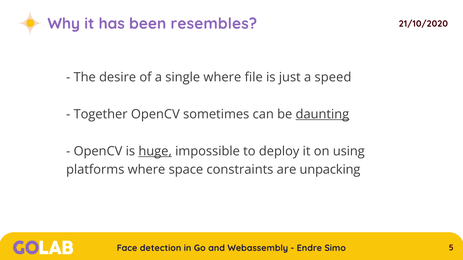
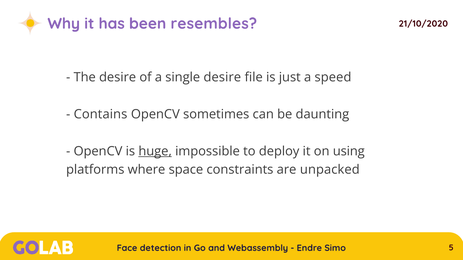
single where: where -> desire
Together: Together -> Contains
daunting underline: present -> none
unpacking: unpacking -> unpacked
